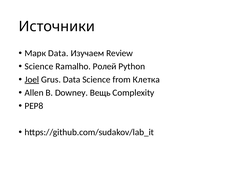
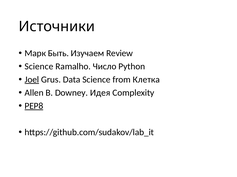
Марк Data: Data -> Быть
Ролей: Ролей -> Число
Вещь: Вещь -> Идея
PEP8 underline: none -> present
